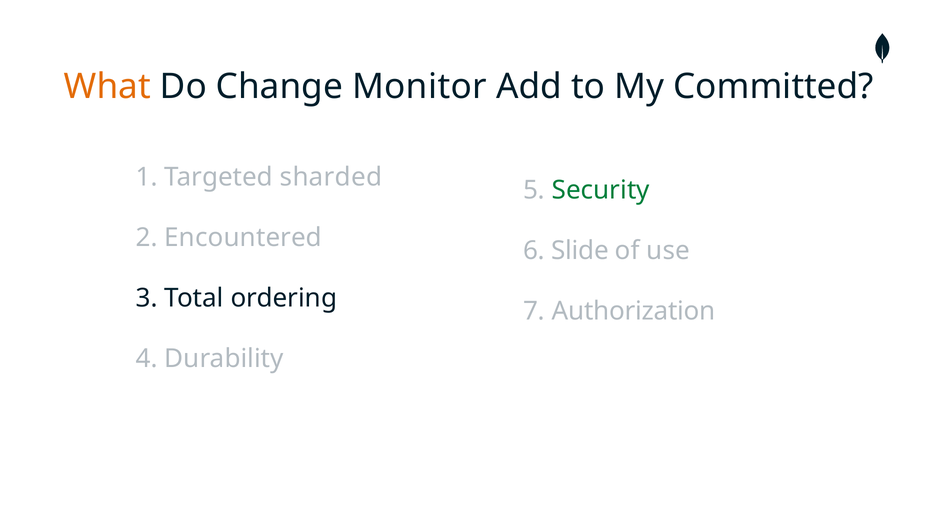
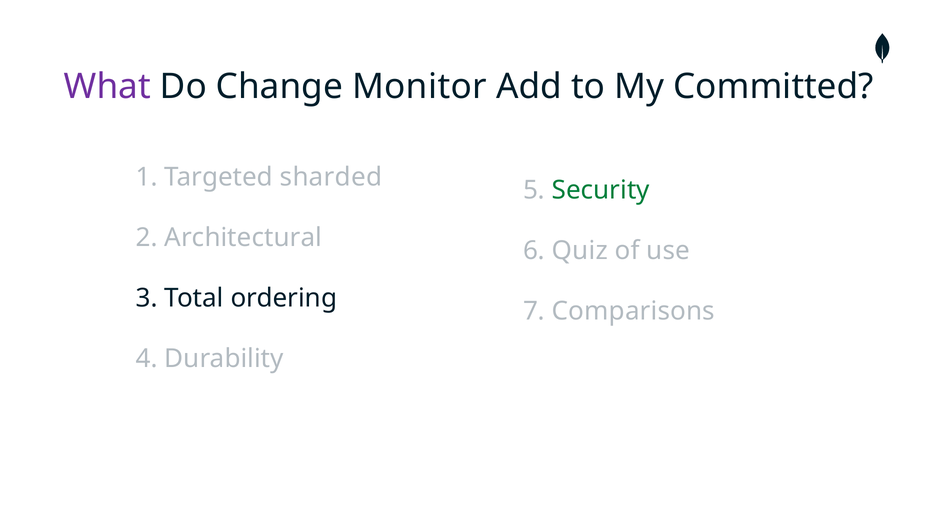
What colour: orange -> purple
Encountered: Encountered -> Architectural
Slide: Slide -> Quiz
Authorization: Authorization -> Comparisons
